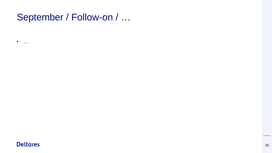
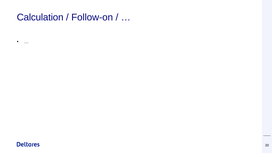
September: September -> Calculation
